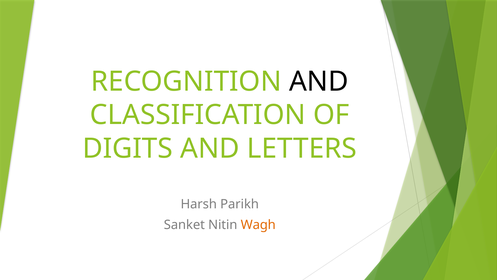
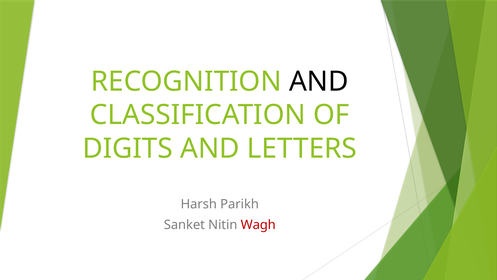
Wagh colour: orange -> red
